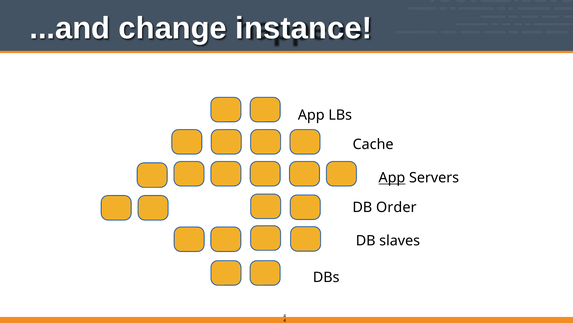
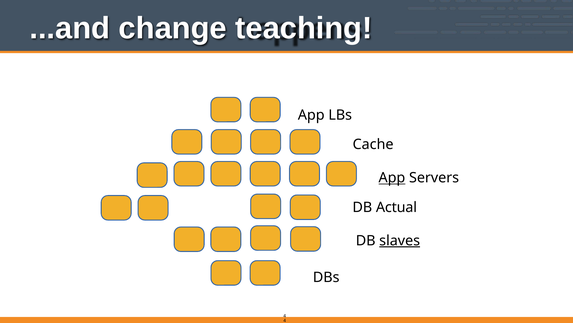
instance: instance -> teaching
Order: Order -> Actual
slaves underline: none -> present
